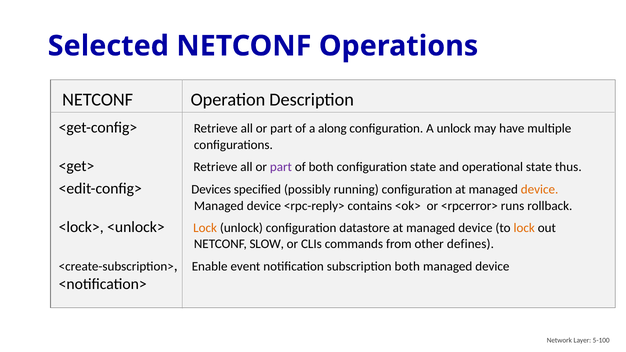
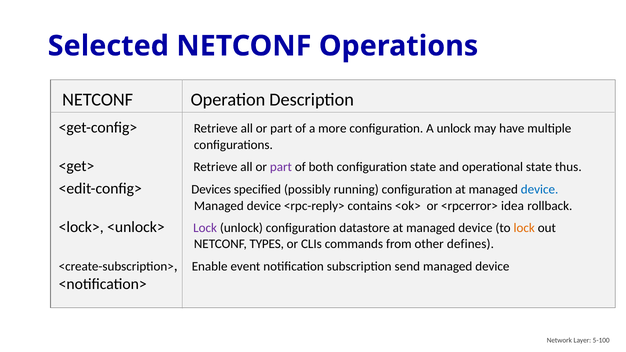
along: along -> more
device at (540, 190) colour: orange -> blue
runs: runs -> idea
Lock at (205, 228) colour: orange -> purple
SLOW: SLOW -> TYPES
subscription both: both -> send
